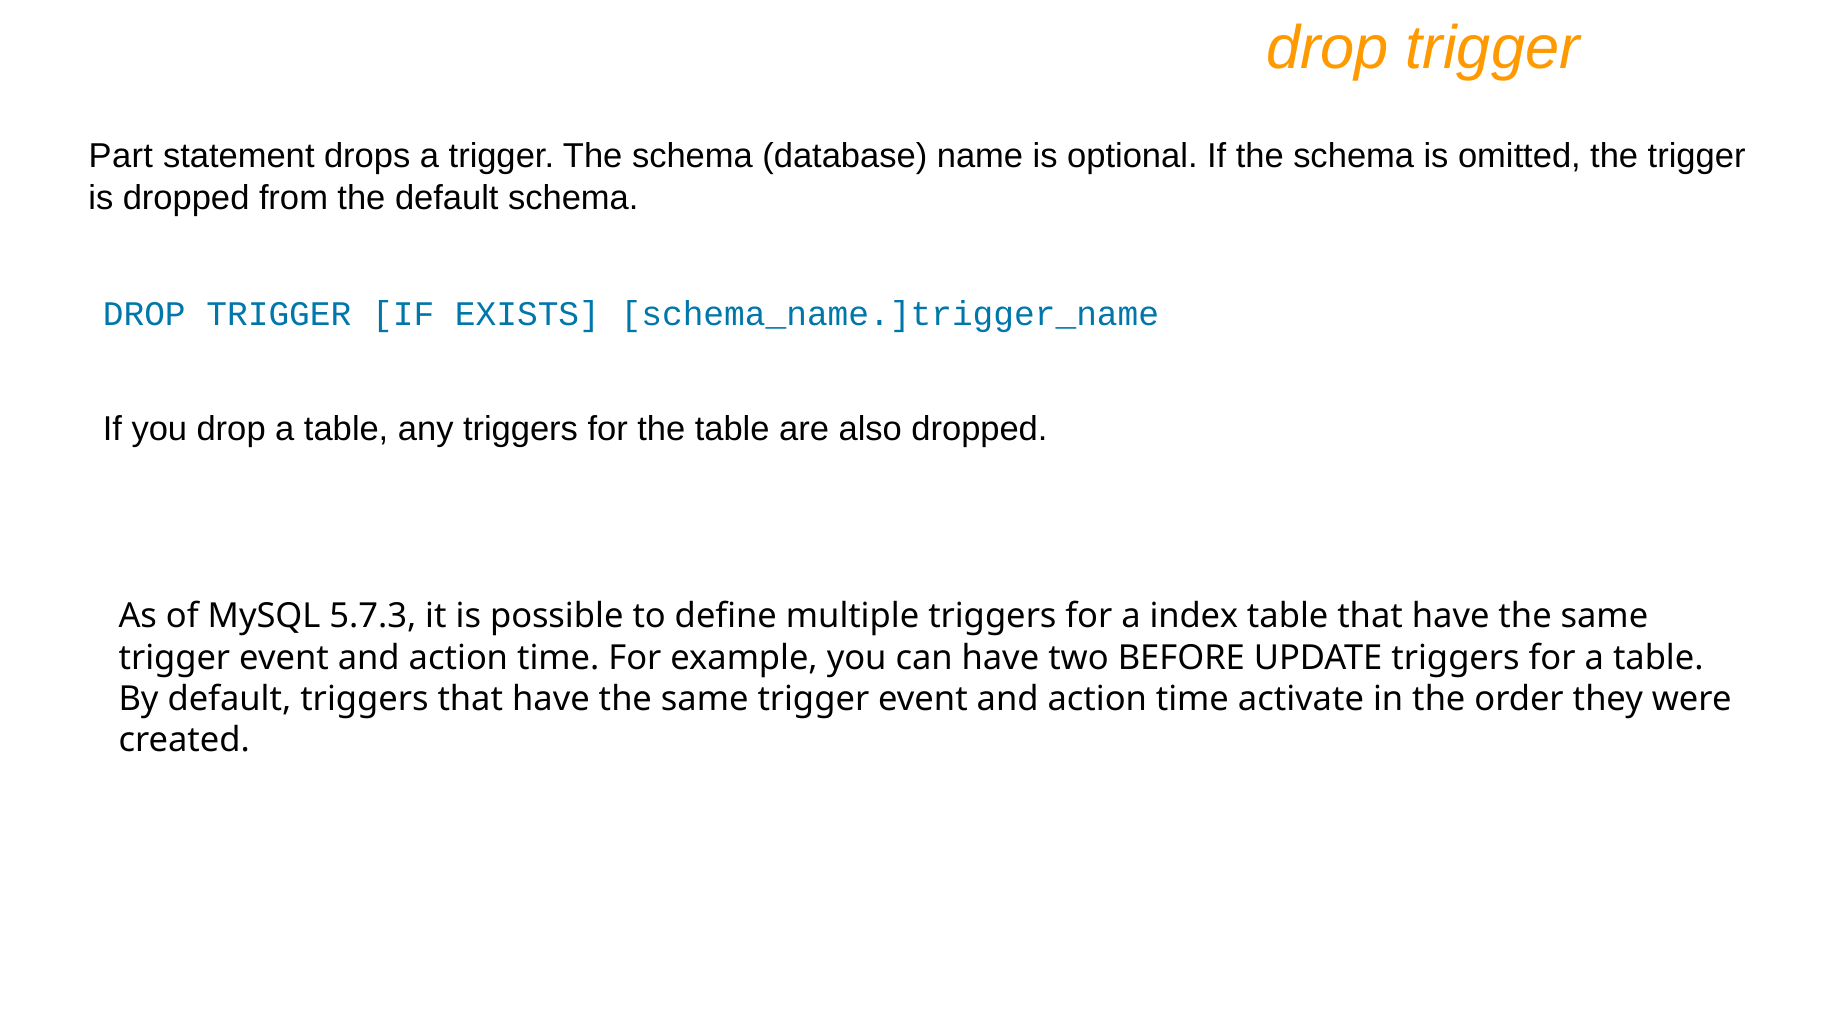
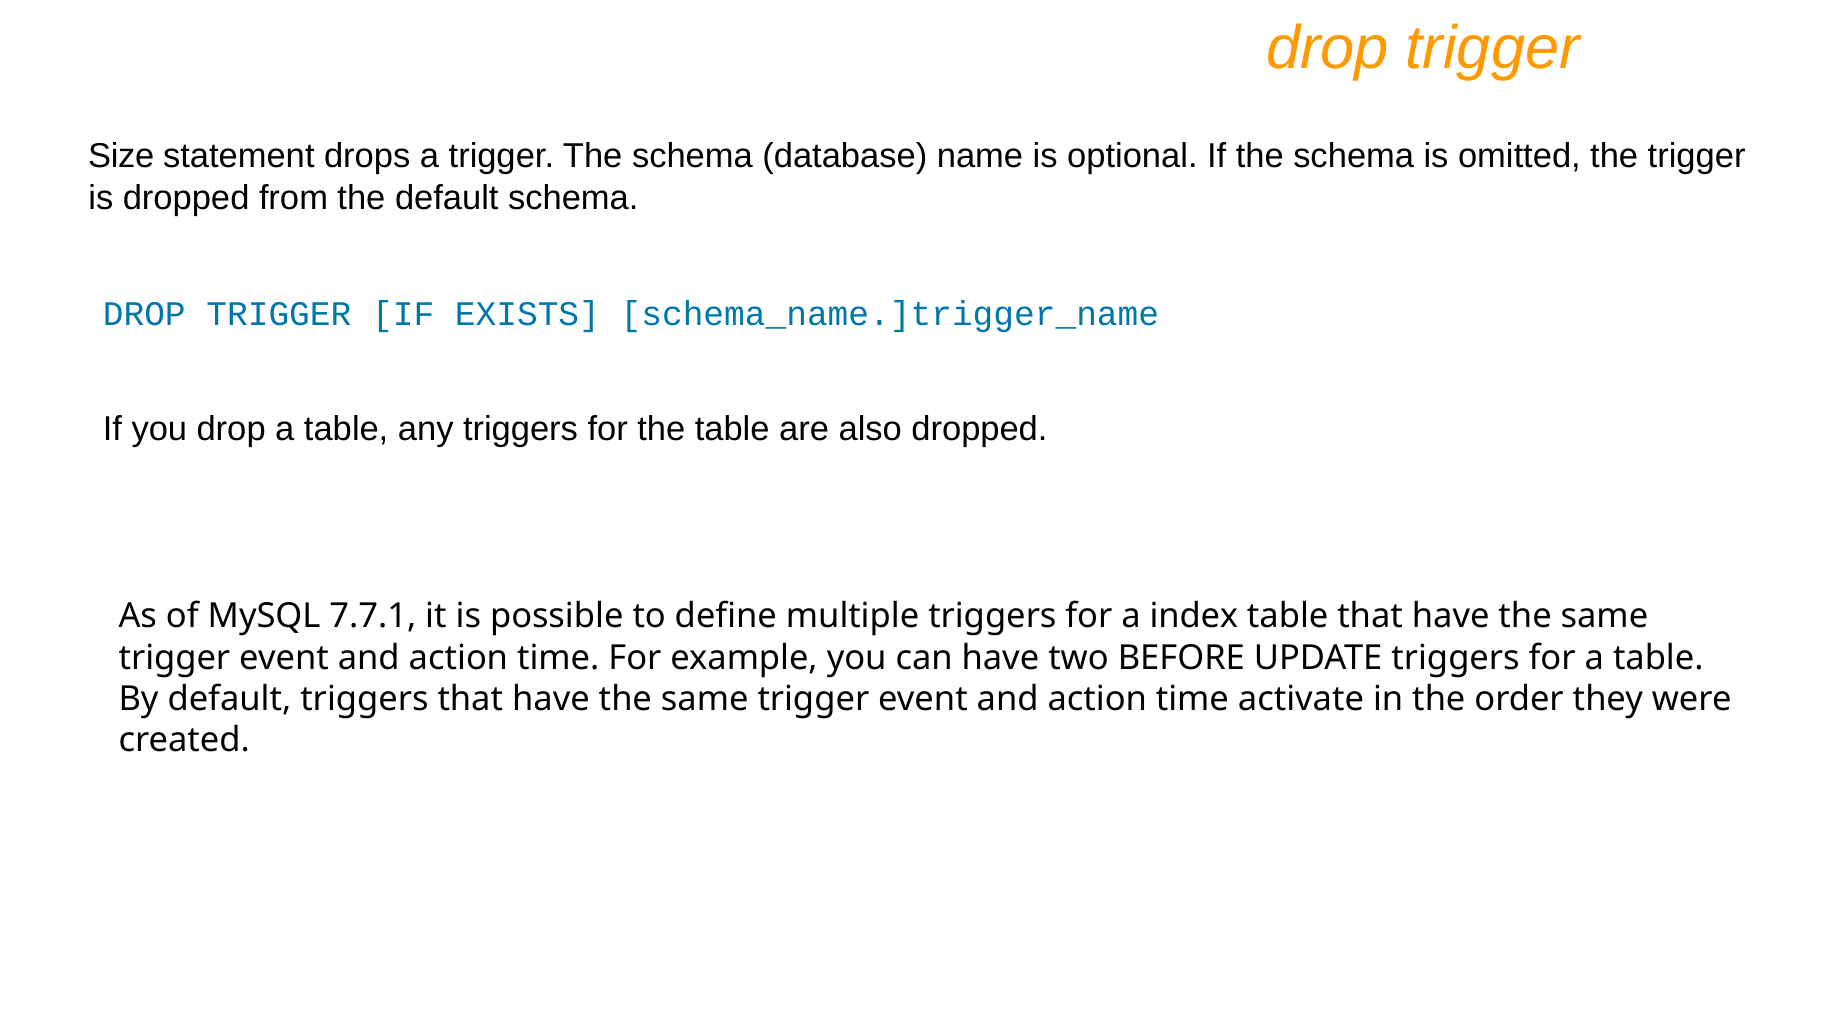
Part: Part -> Size
5.7.3: 5.7.3 -> 7.7.1
